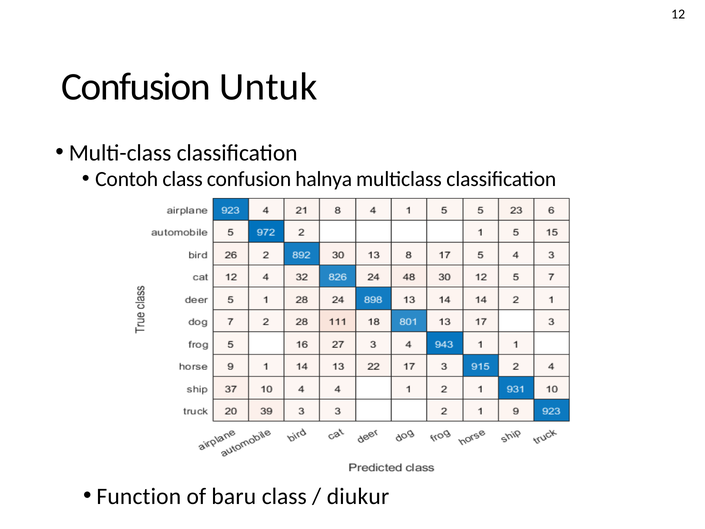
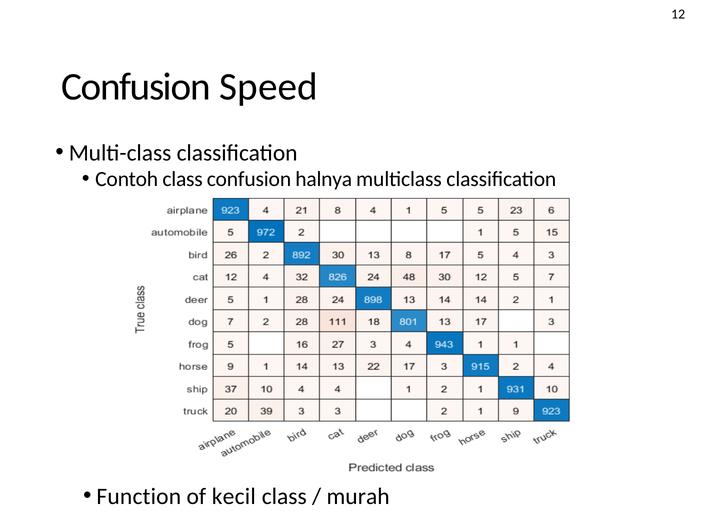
Untuk: Untuk -> Speed
baru: baru -> kecil
diukur: diukur -> murah
